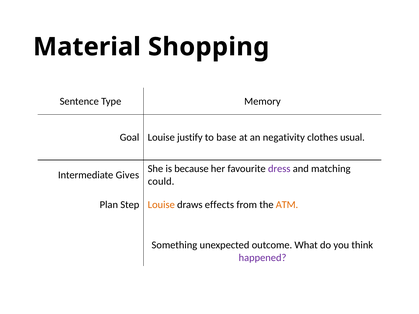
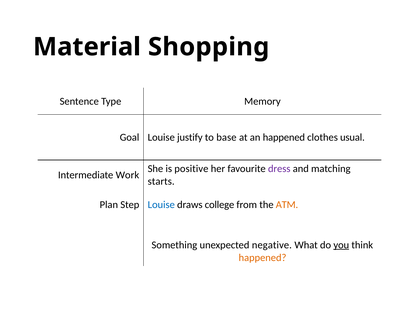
an negativity: negativity -> happened
because: because -> positive
Gives: Gives -> Work
could: could -> starts
Louise at (161, 205) colour: orange -> blue
effects: effects -> college
outcome: outcome -> negative
you underline: none -> present
happened at (262, 258) colour: purple -> orange
